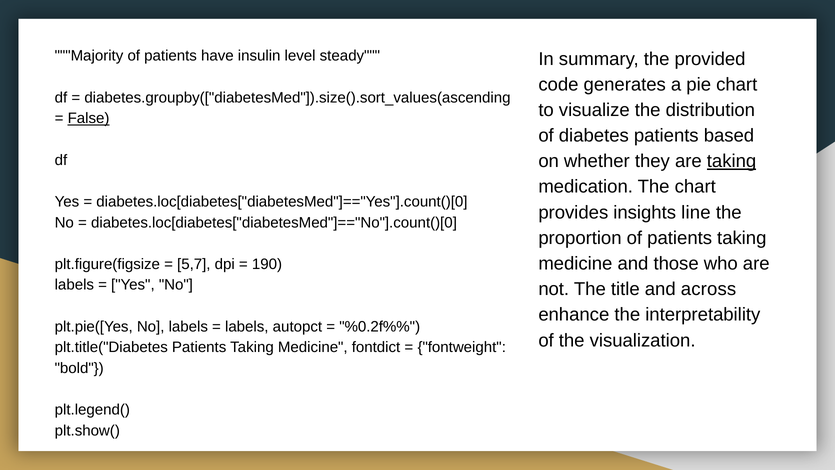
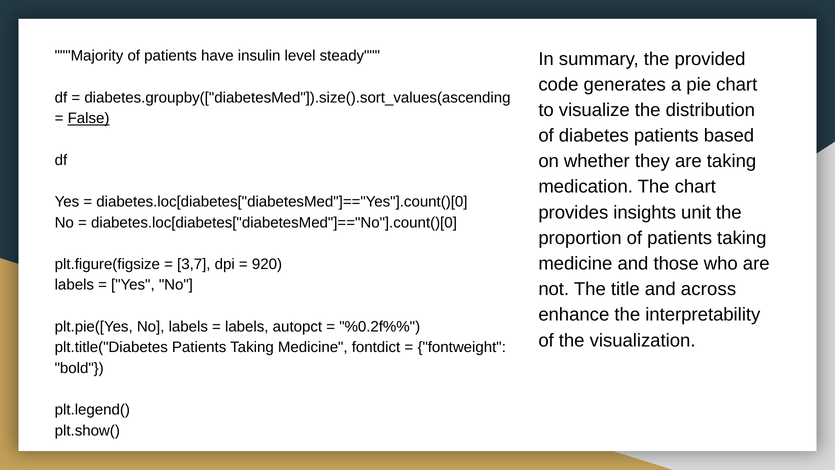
taking at (732, 161) underline: present -> none
line: line -> unit
5,7: 5,7 -> 3,7
190: 190 -> 920
